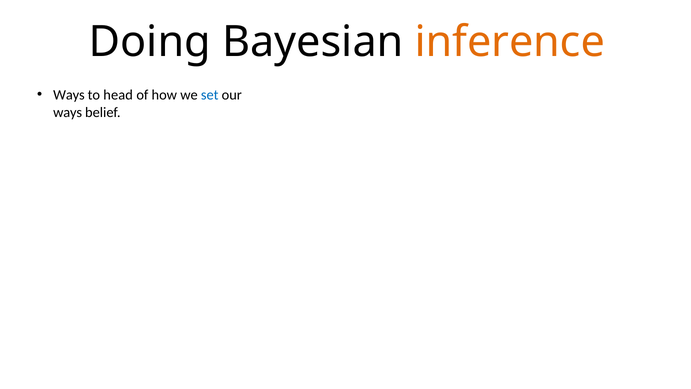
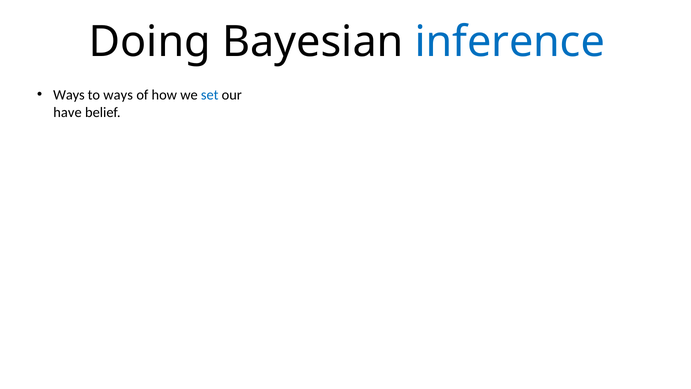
inference colour: orange -> blue
to head: head -> ways
ways at (68, 112): ways -> have
